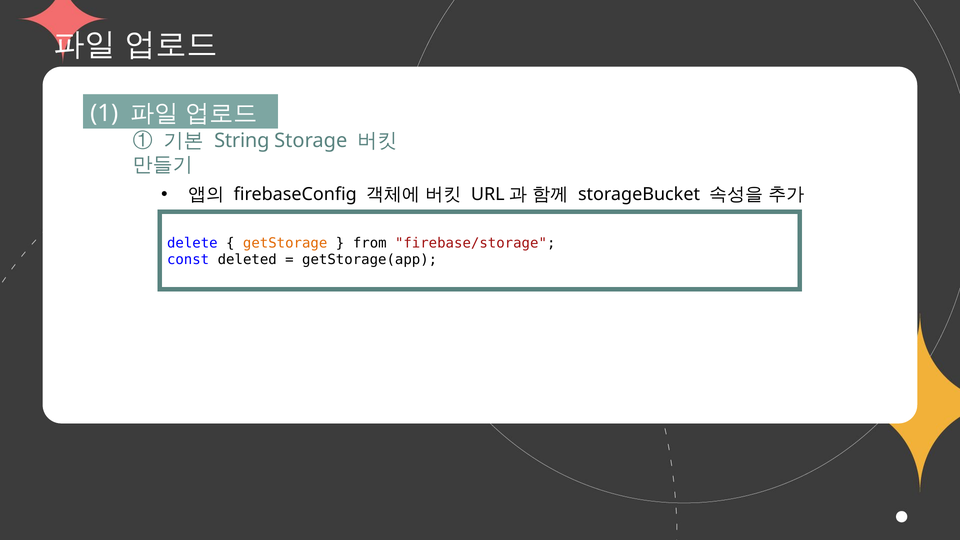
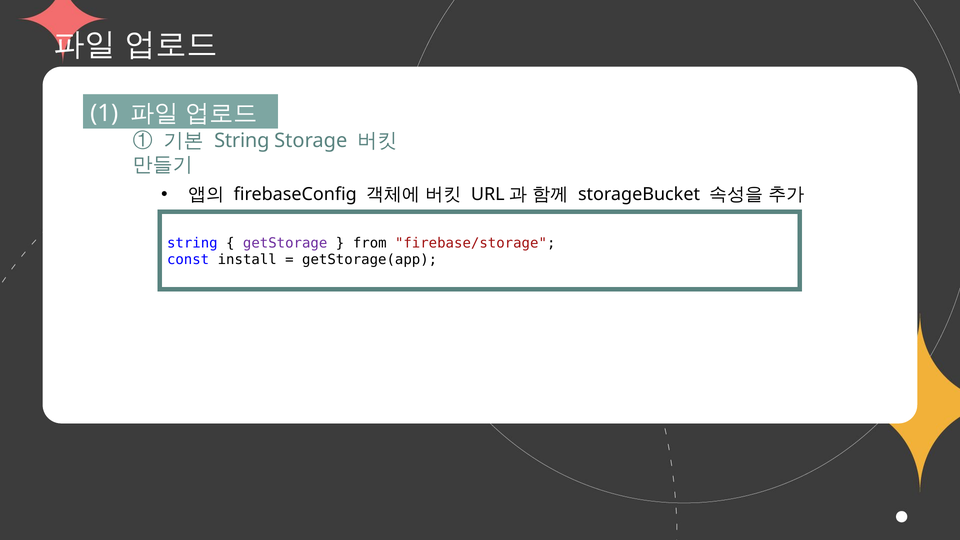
delete at (192, 243): delete -> string
getStorage colour: orange -> purple
deleted: deleted -> install
